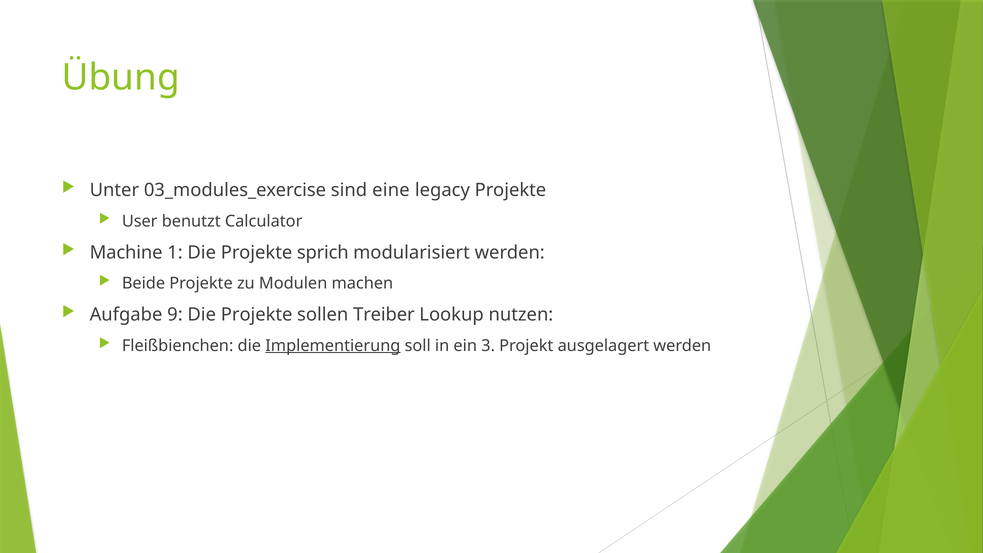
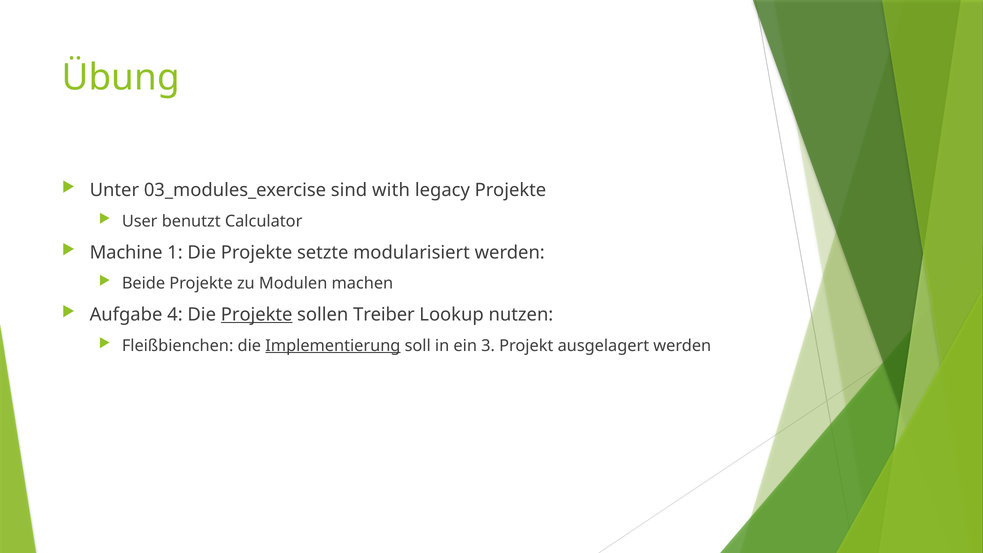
eine: eine -> with
sprich: sprich -> setzte
9: 9 -> 4
Projekte at (257, 315) underline: none -> present
